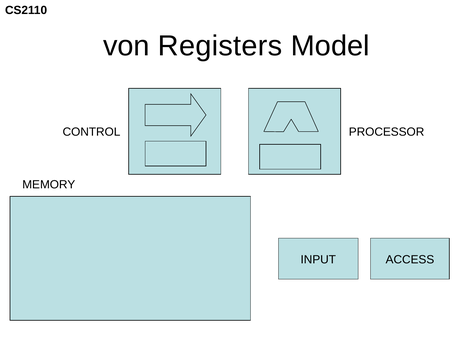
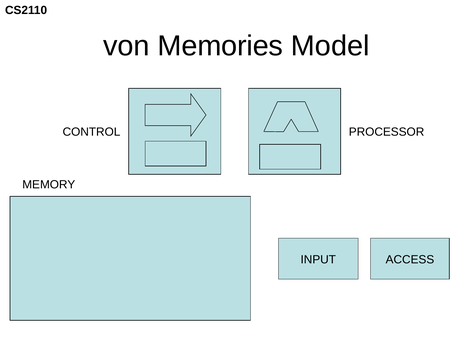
Registers: Registers -> Memories
